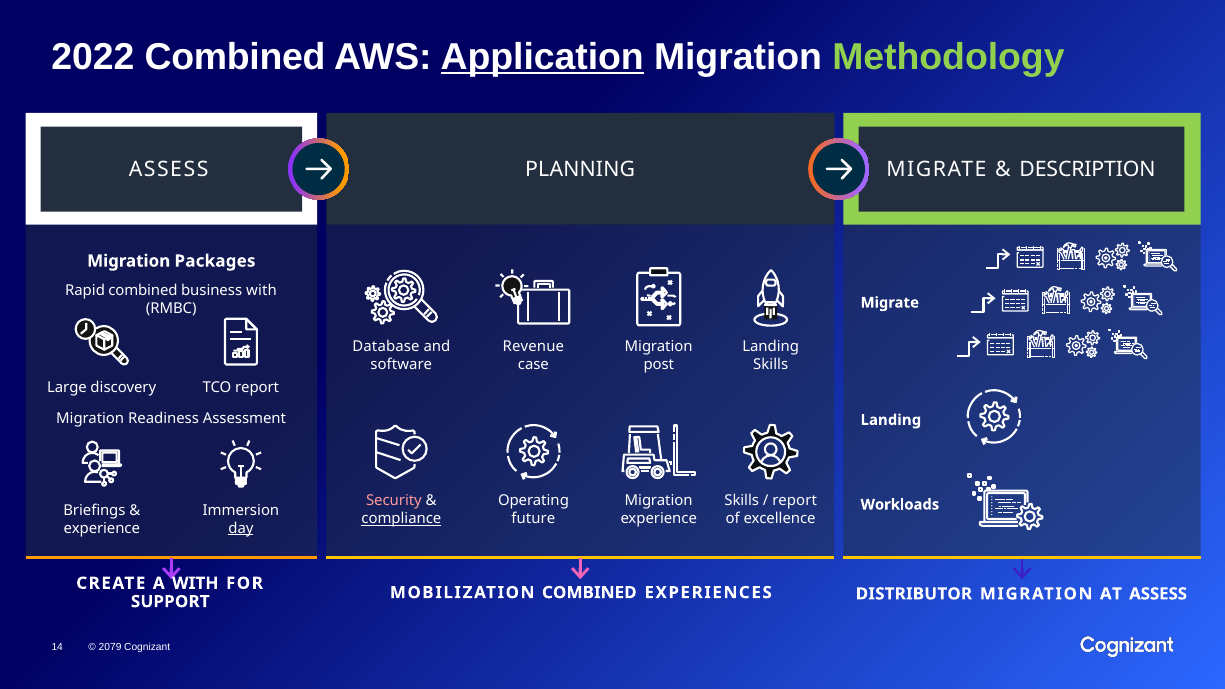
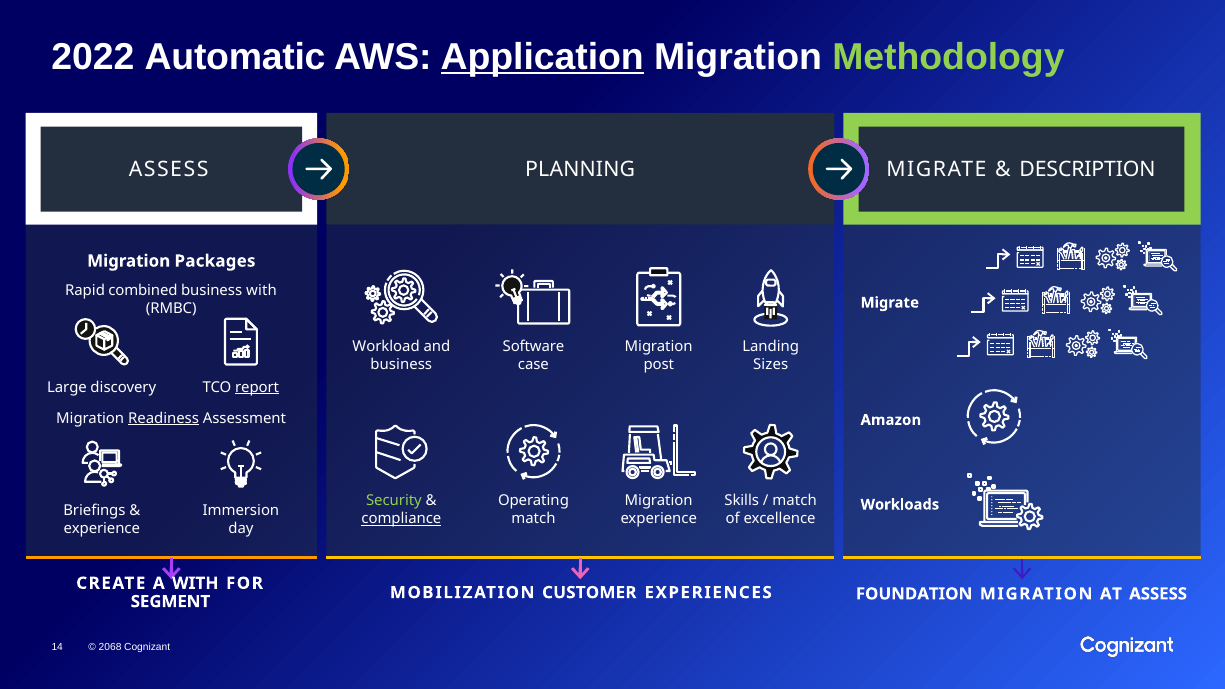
2022 Combined: Combined -> Automatic
Database: Database -> Workload
Revenue: Revenue -> Software
software at (401, 365): software -> business
Skills at (771, 365): Skills -> Sizes
report at (257, 387) underline: none -> present
Readiness underline: none -> present
Landing at (891, 420): Landing -> Amazon
Security colour: pink -> light green
report at (795, 501): report -> match
future at (533, 519): future -> match
day underline: present -> none
MOBILIZATION COMBINED: COMBINED -> CUSTOMER
DISTRIBUTOR: DISTRIBUTOR -> FOUNDATION
SUPPORT: SUPPORT -> SEGMENT
2079: 2079 -> 2068
